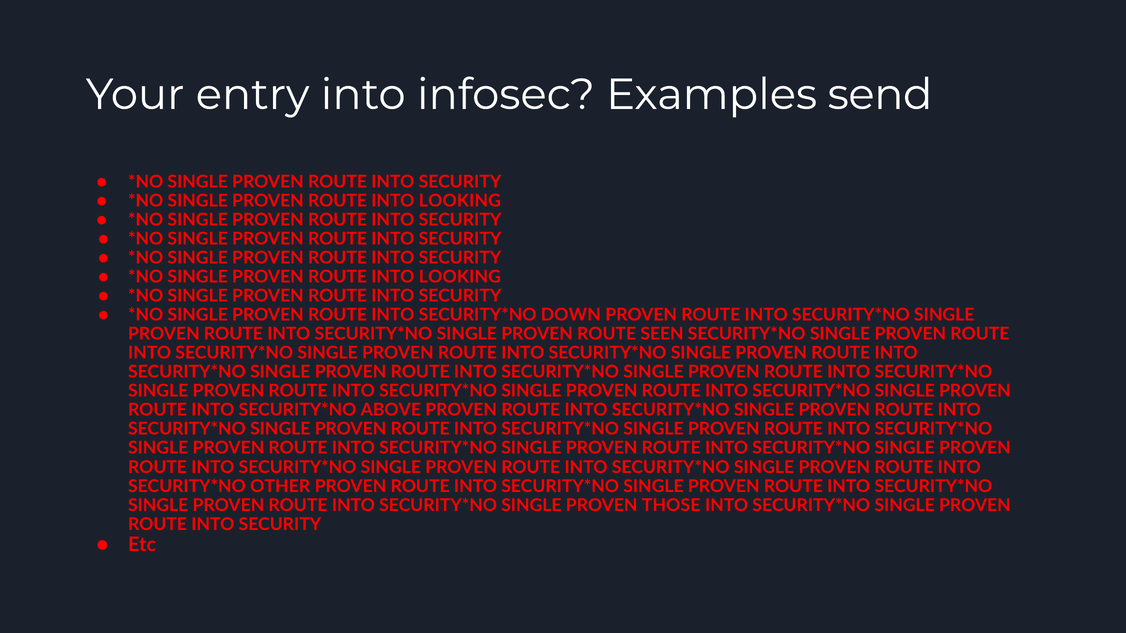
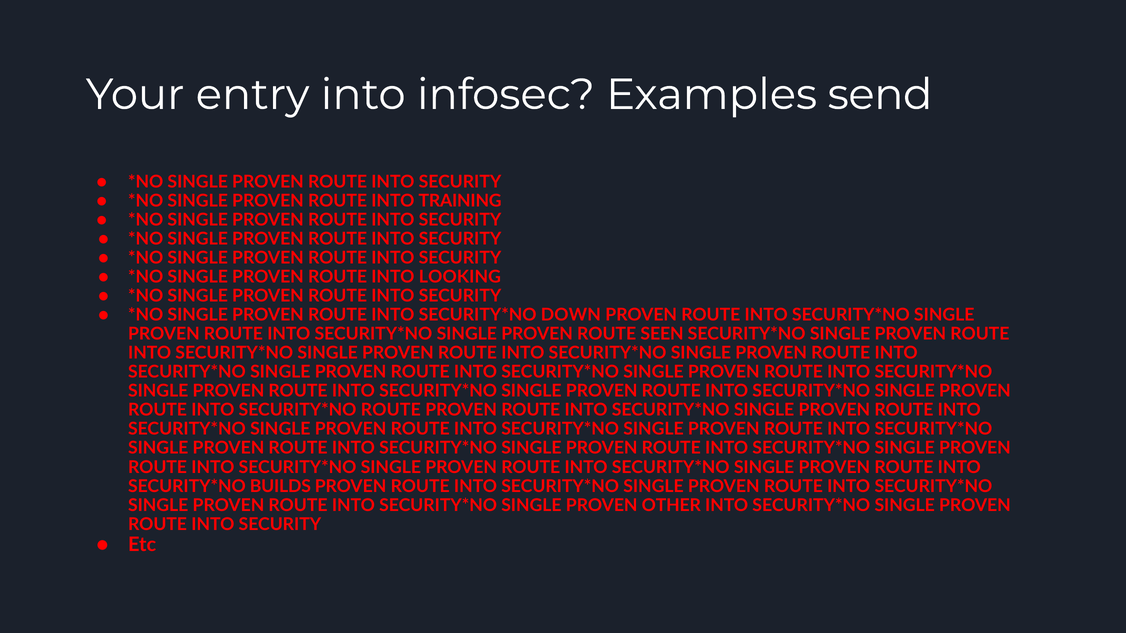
LOOKING at (460, 201): LOOKING -> TRAINING
ABOVE at (391, 410): ABOVE -> ROUTE
OTHER: OTHER -> BUILDS
THOSE: THOSE -> OTHER
